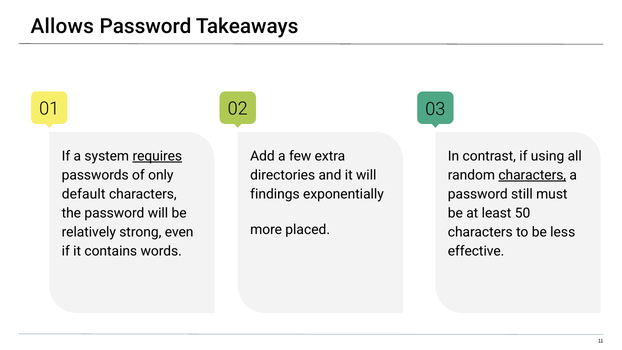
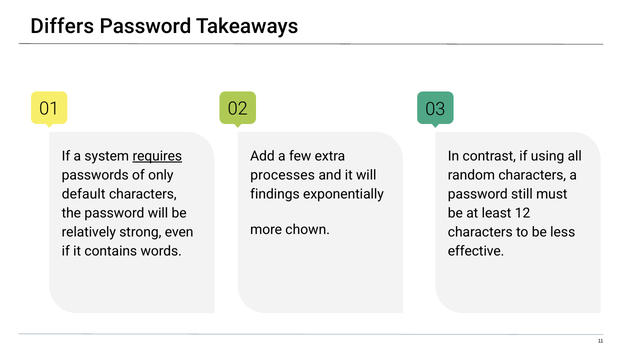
Allows: Allows -> Differs
directories: directories -> processes
characters at (532, 175) underline: present -> none
50: 50 -> 12
placed: placed -> chown
